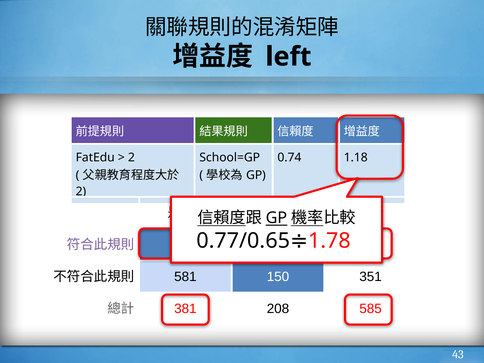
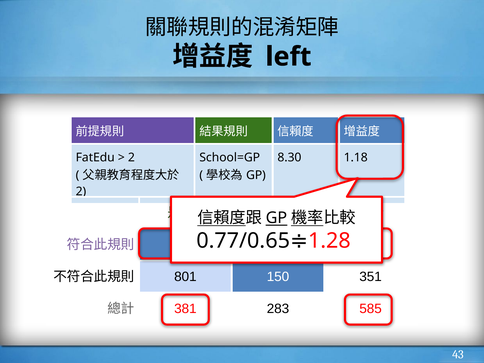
0.74: 0.74 -> 8.30
1.78: 1.78 -> 1.28
581: 581 -> 801
208: 208 -> 283
